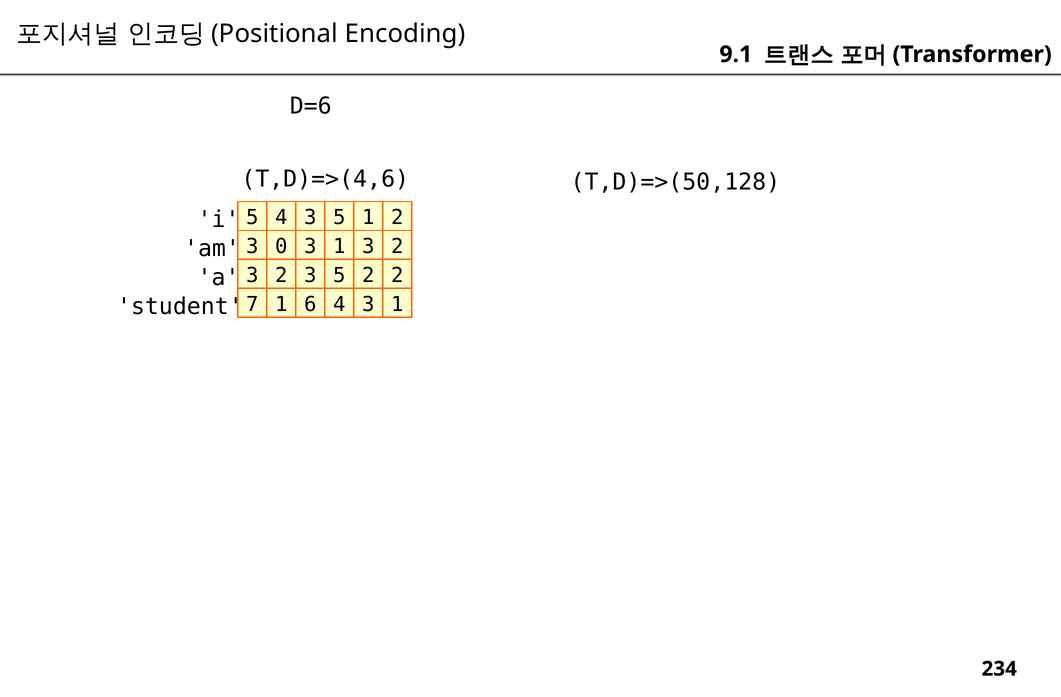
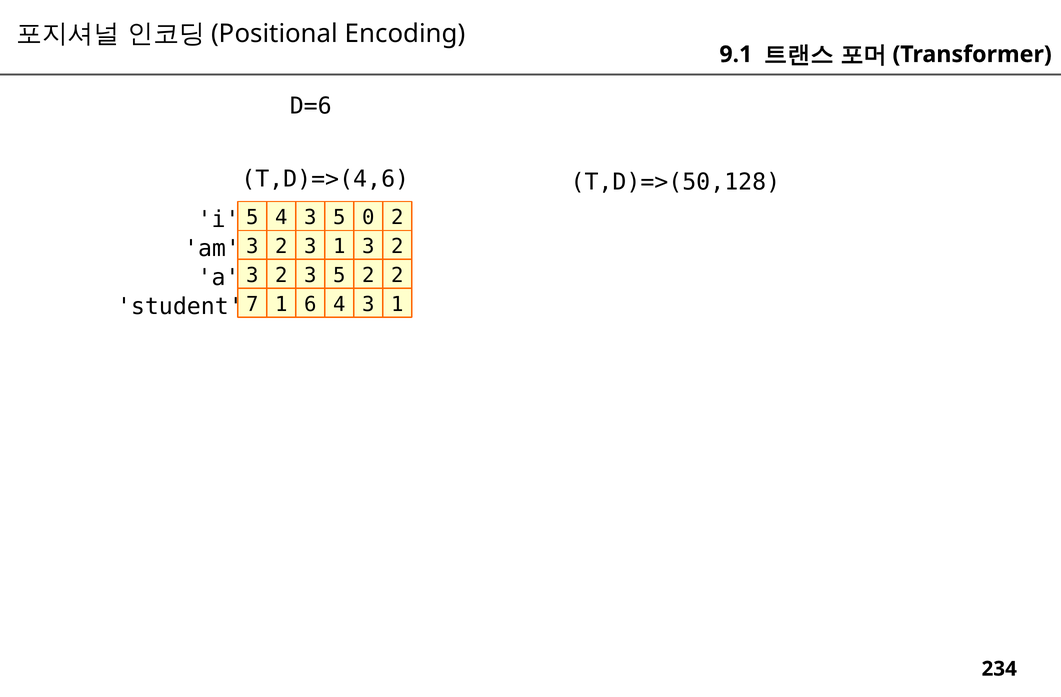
5 1: 1 -> 0
0 at (281, 246): 0 -> 2
